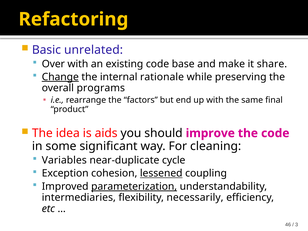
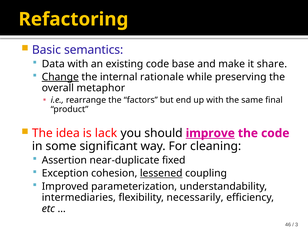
unrelated: unrelated -> semantics
Over: Over -> Data
programs: programs -> metaphor
aids: aids -> lack
improve underline: none -> present
Variables: Variables -> Assertion
cycle: cycle -> fixed
parameterization underline: present -> none
